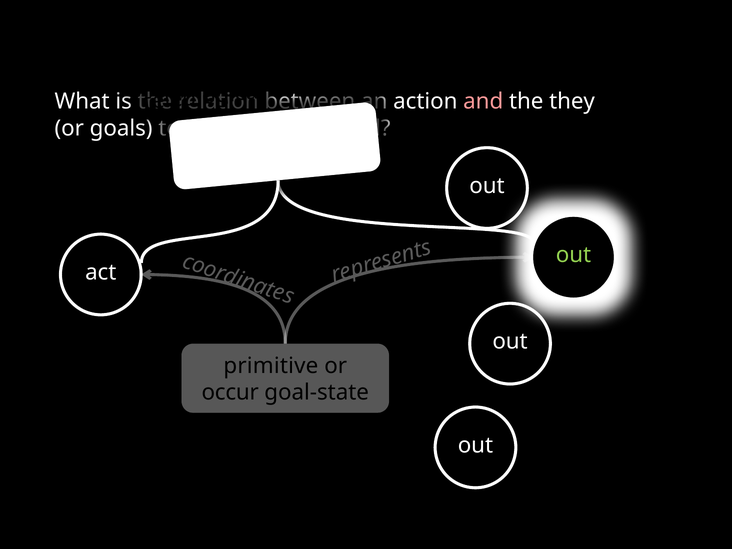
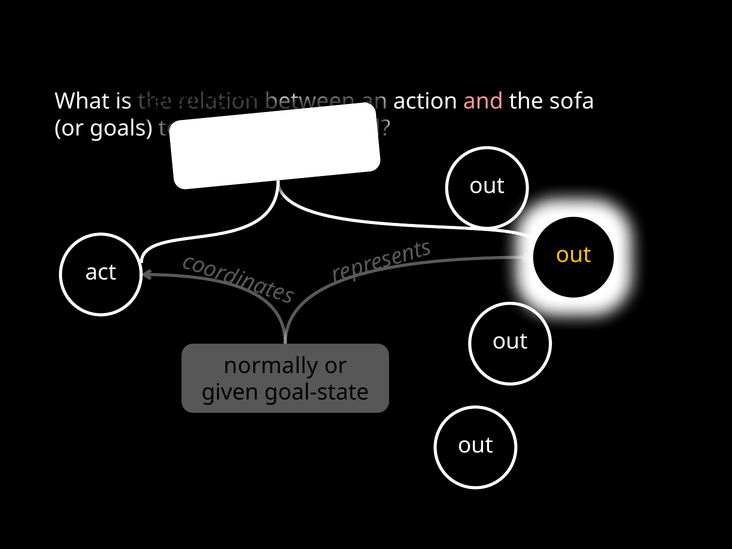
they: they -> sofa
out at (573, 255) colour: light green -> yellow
primitive: primitive -> normally
occur: occur -> given
